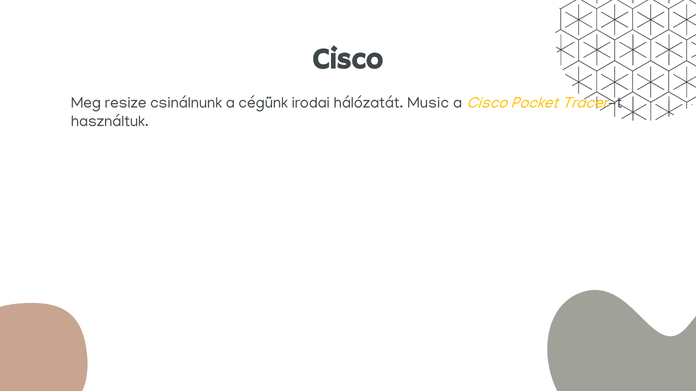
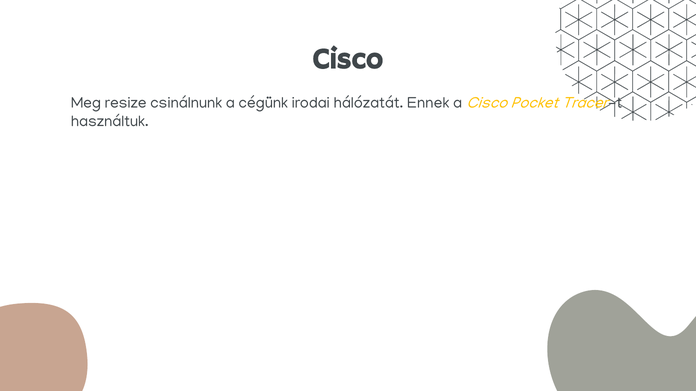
Music: Music -> Ennek
